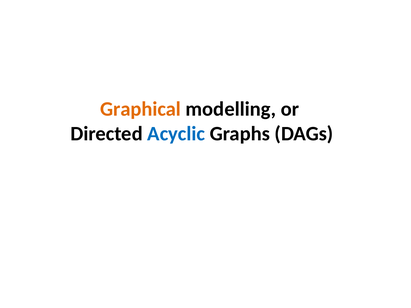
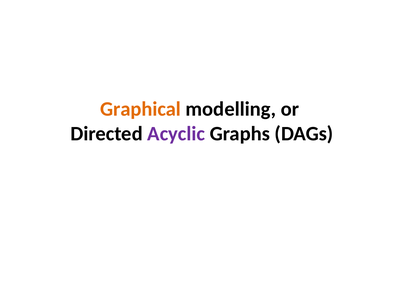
Acyclic colour: blue -> purple
